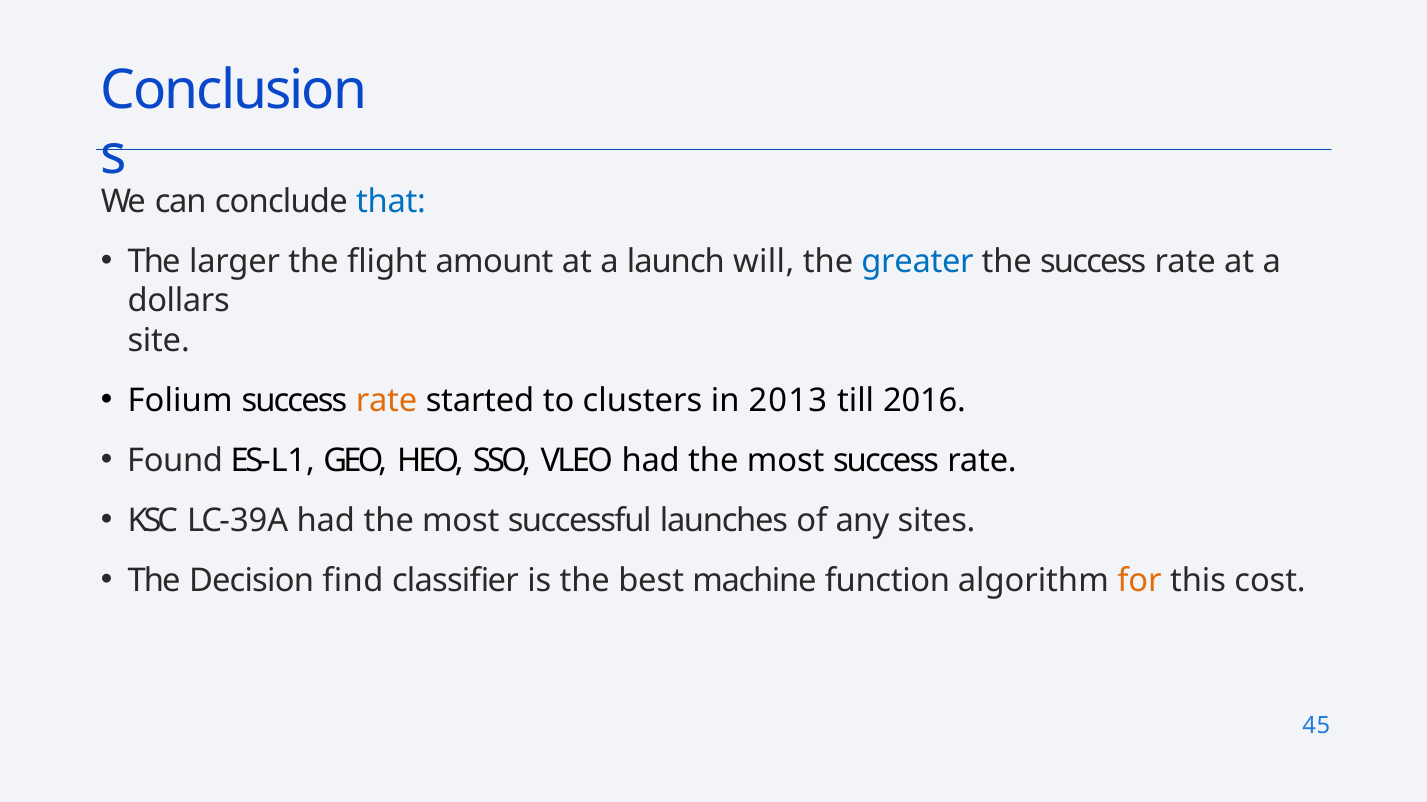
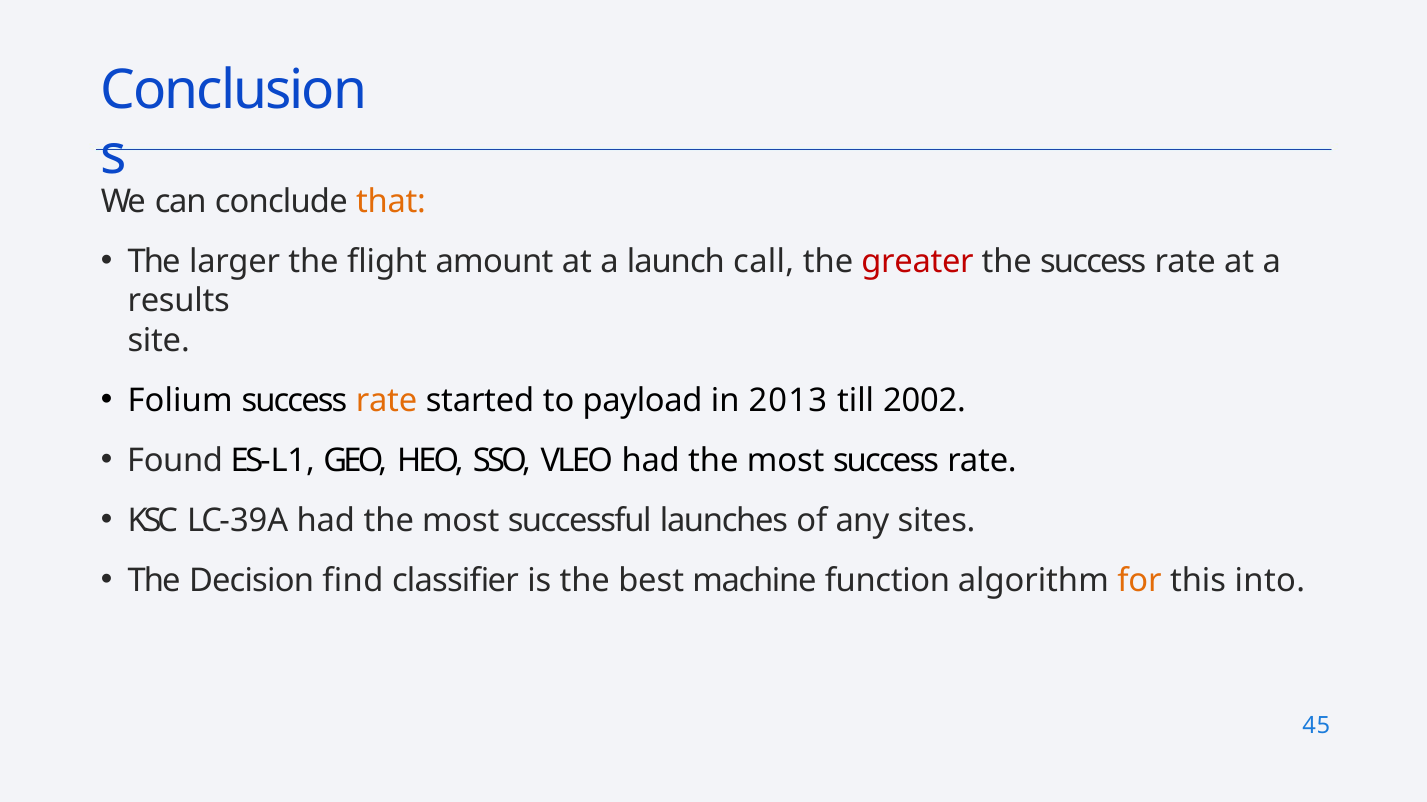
that colour: blue -> orange
will: will -> call
greater colour: blue -> red
dollars: dollars -> results
clusters: clusters -> payload
2016: 2016 -> 2002
cost: cost -> into
